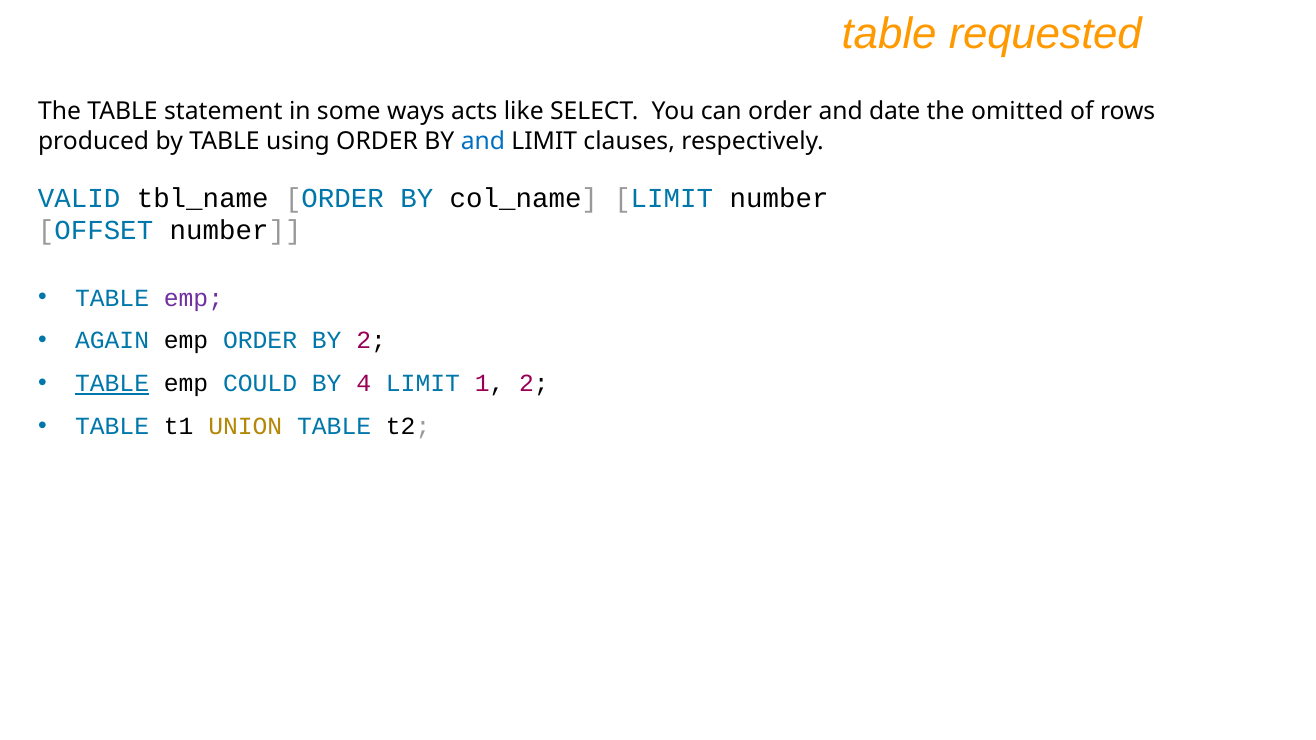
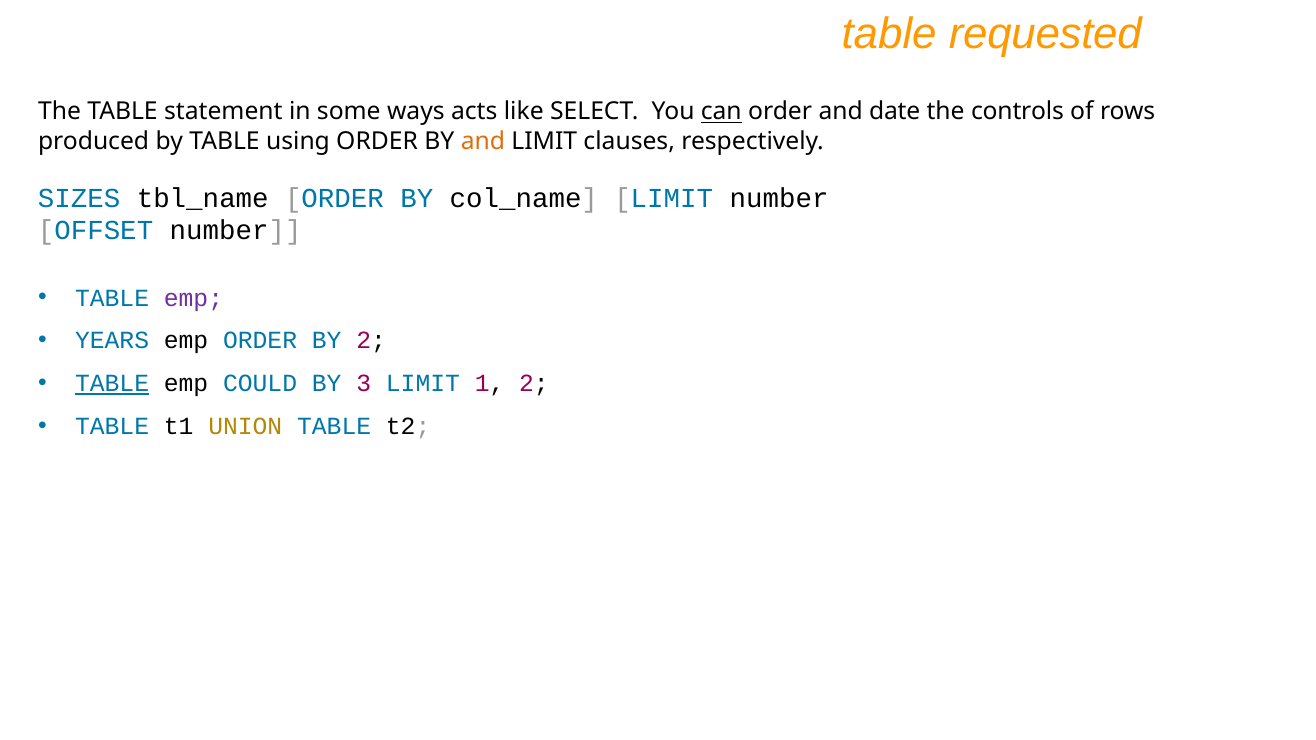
can underline: none -> present
omitted: omitted -> controls
and at (483, 141) colour: blue -> orange
VALID: VALID -> SIZES
AGAIN: AGAIN -> YEARS
4: 4 -> 3
